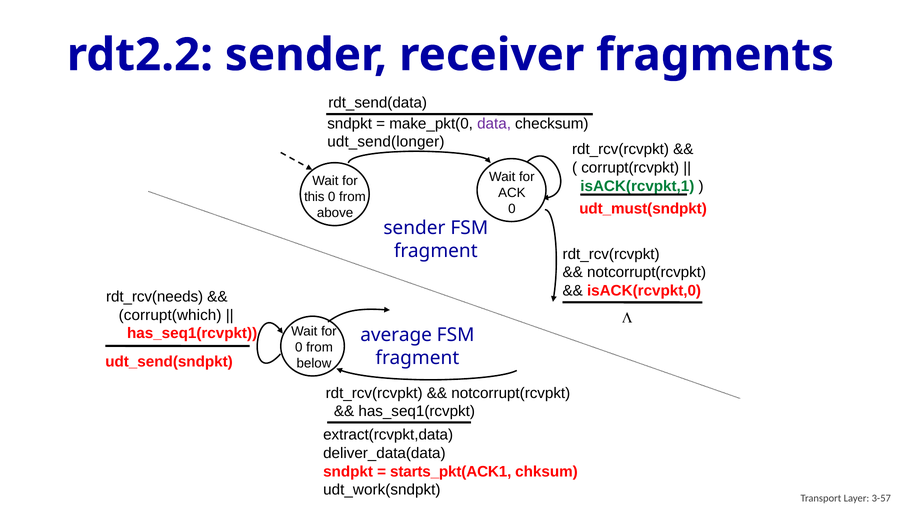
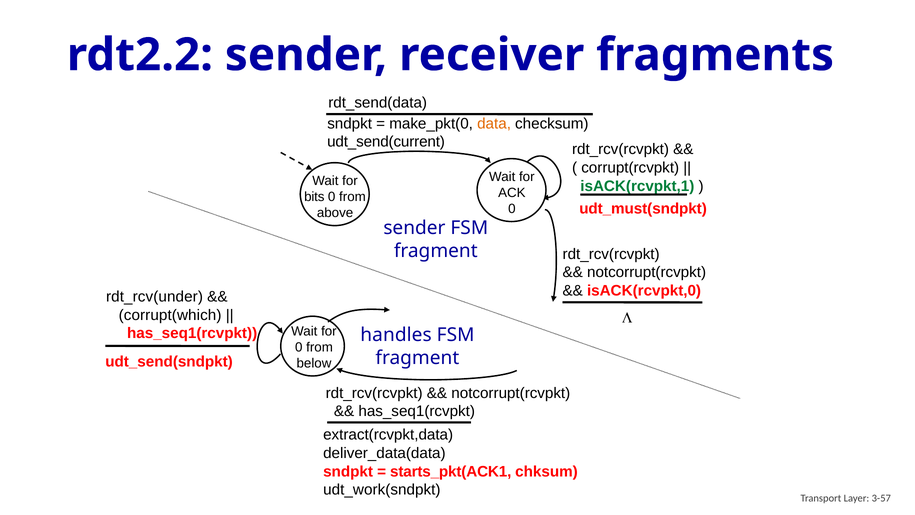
data colour: purple -> orange
udt_send(longer: udt_send(longer -> udt_send(current
this: this -> bits
rdt_rcv(needs: rdt_rcv(needs -> rdt_rcv(under
average: average -> handles
